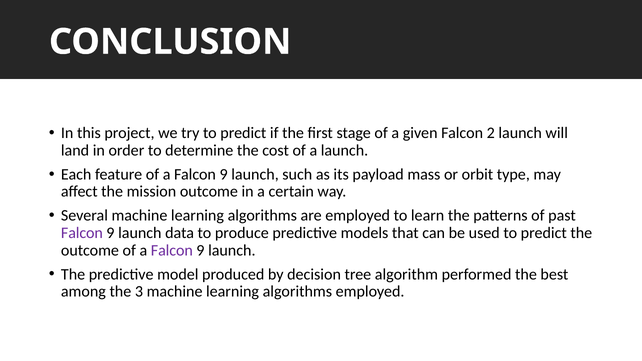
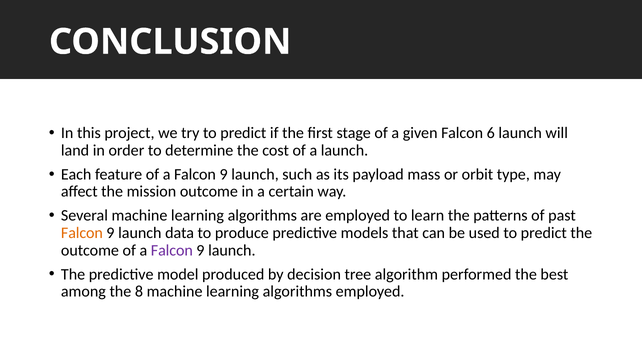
2: 2 -> 6
Falcon at (82, 233) colour: purple -> orange
3: 3 -> 8
